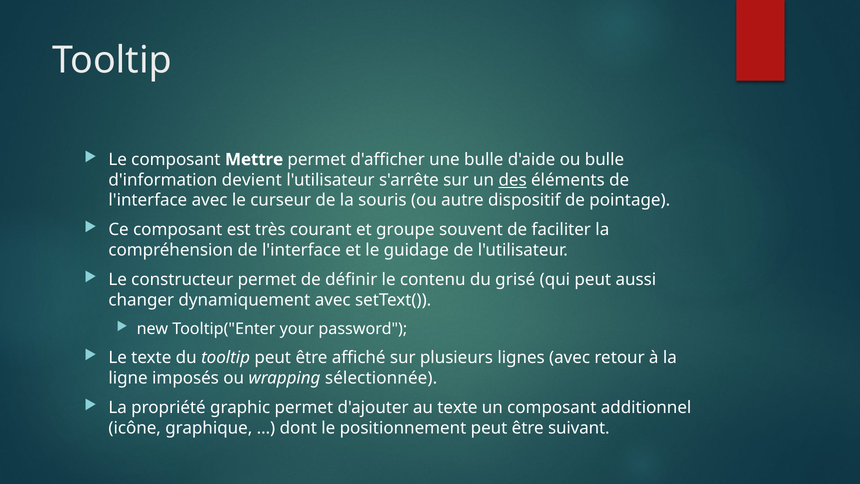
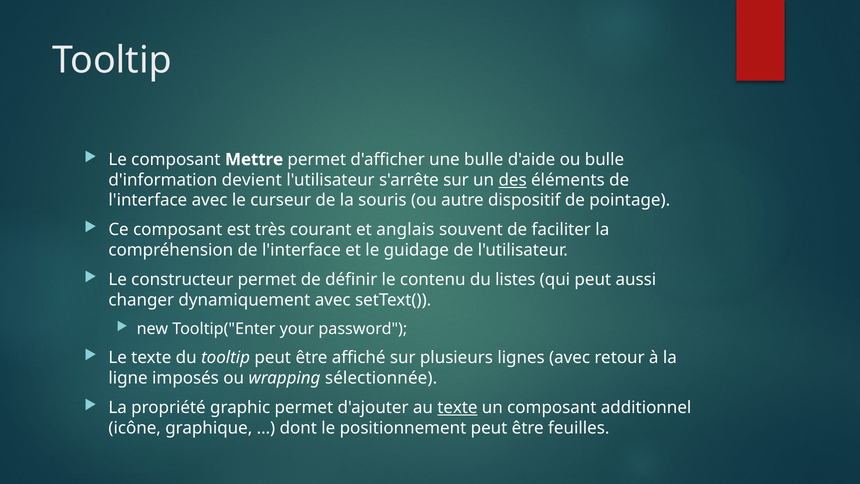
groupe: groupe -> anglais
grisé: grisé -> listes
texte at (457, 407) underline: none -> present
suivant: suivant -> feuilles
